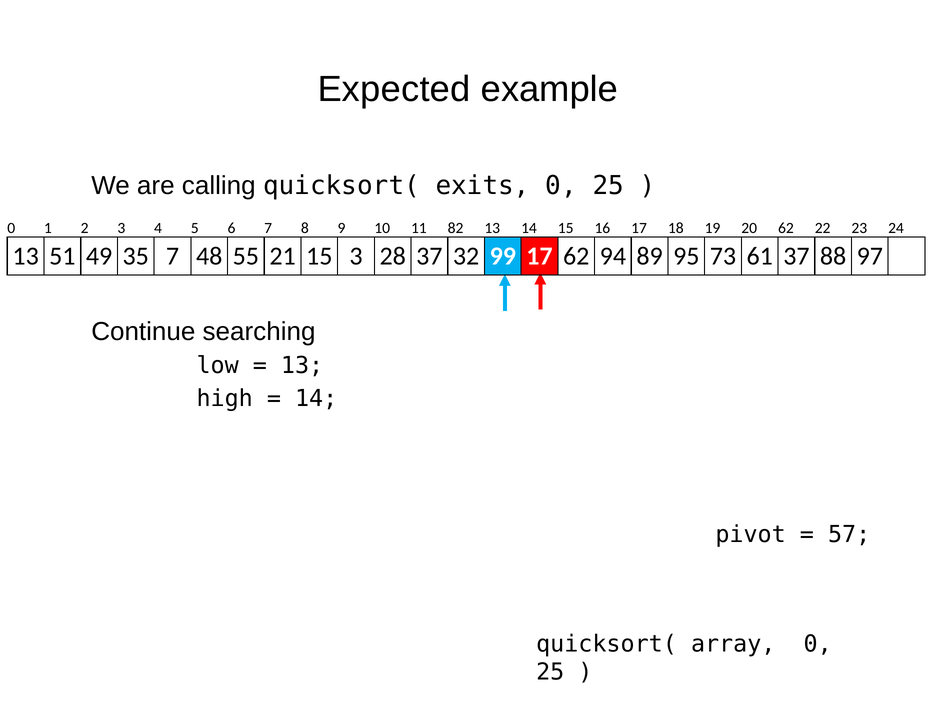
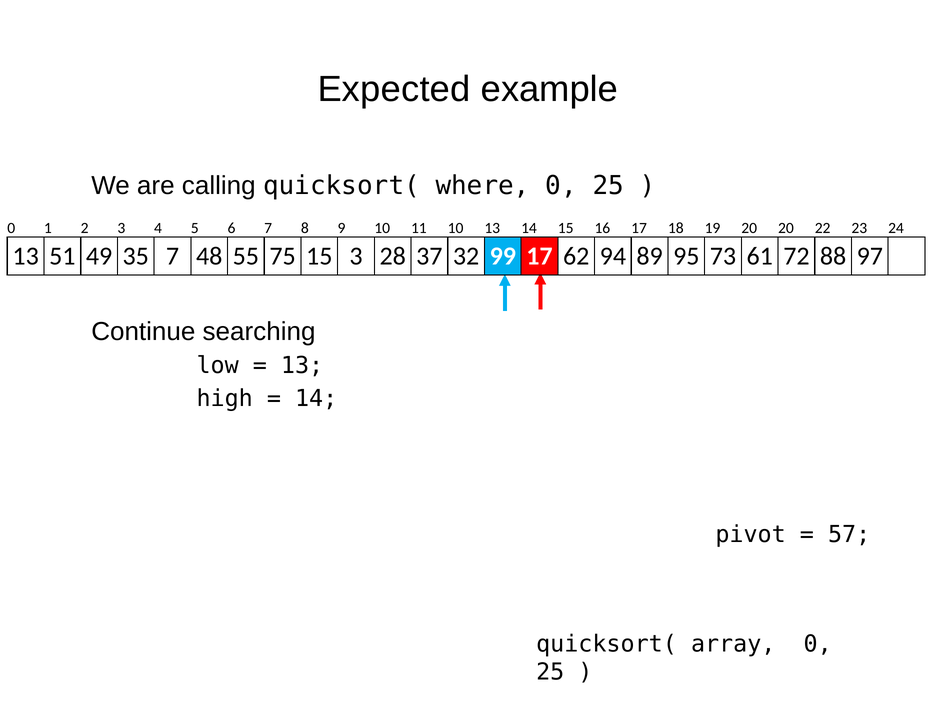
exits: exits -> where
11 82: 82 -> 10
20 62: 62 -> 20
21: 21 -> 75
61 37: 37 -> 72
